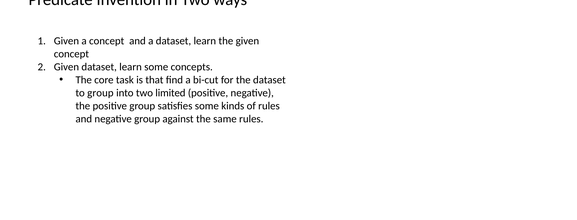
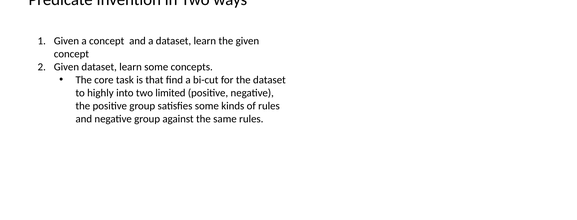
to group: group -> highly
